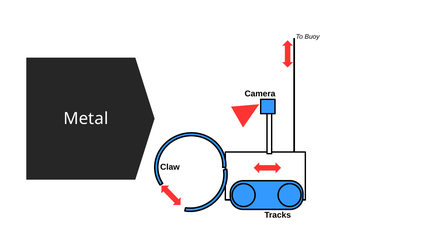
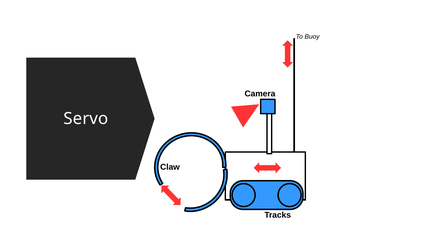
Metal: Metal -> Servo
